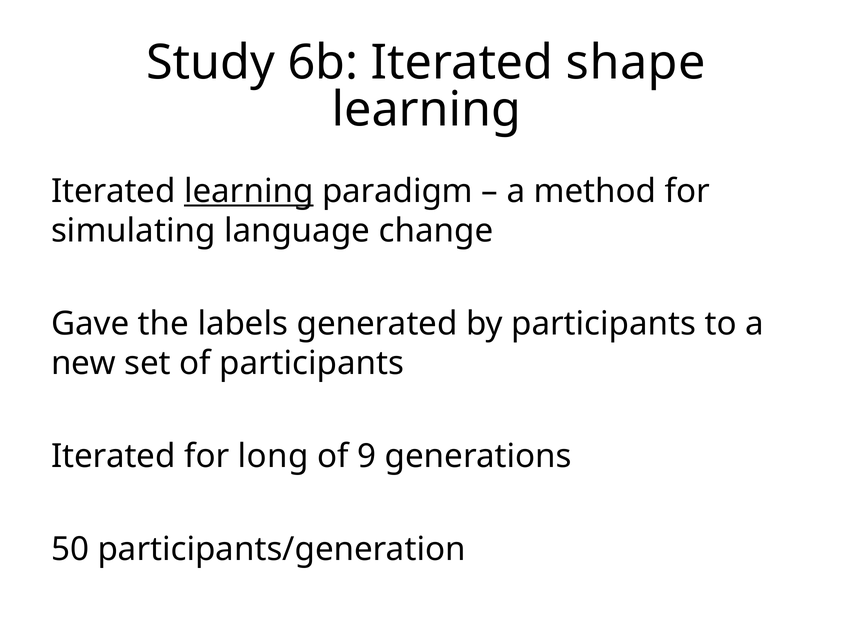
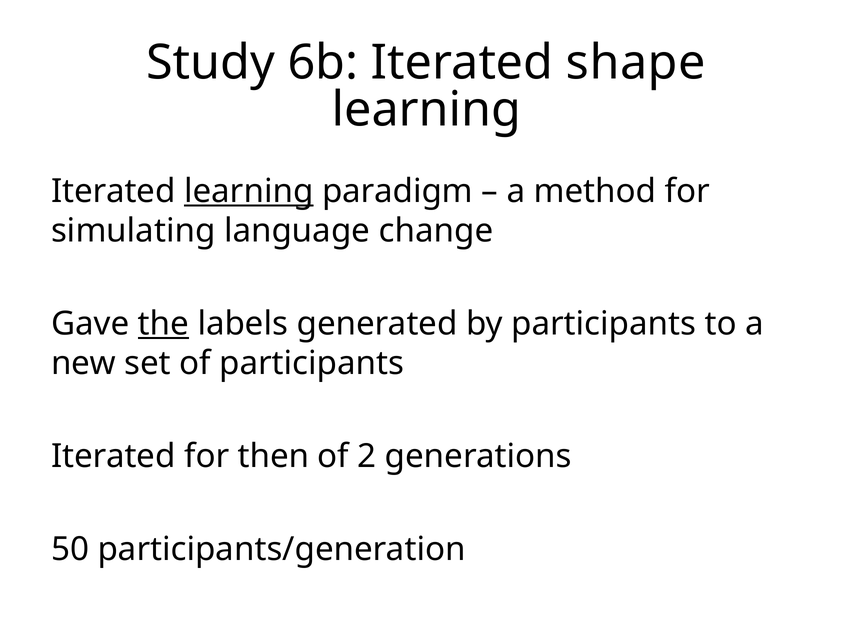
the underline: none -> present
long: long -> then
9: 9 -> 2
